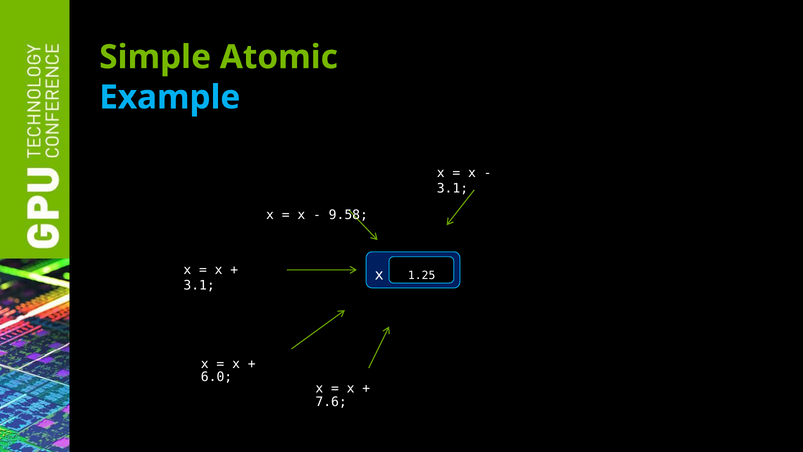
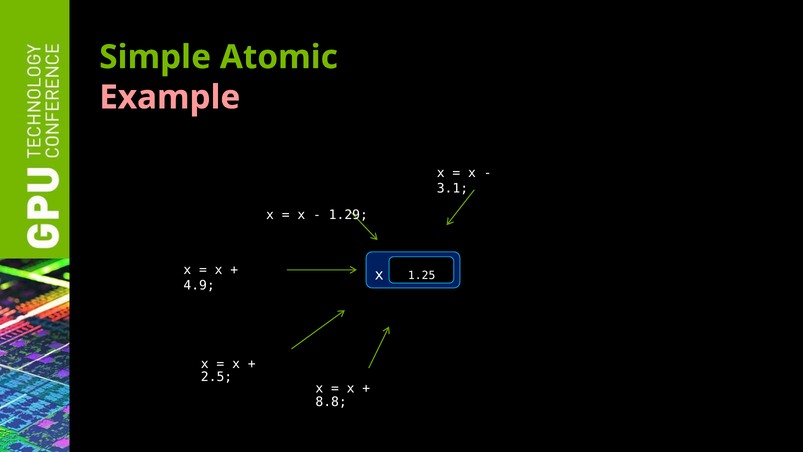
Example colour: light blue -> pink
9.58: 9.58 -> 1.29
3.1 at (199, 285): 3.1 -> 4.9
6.0: 6.0 -> 2.5
7.6: 7.6 -> 8.8
